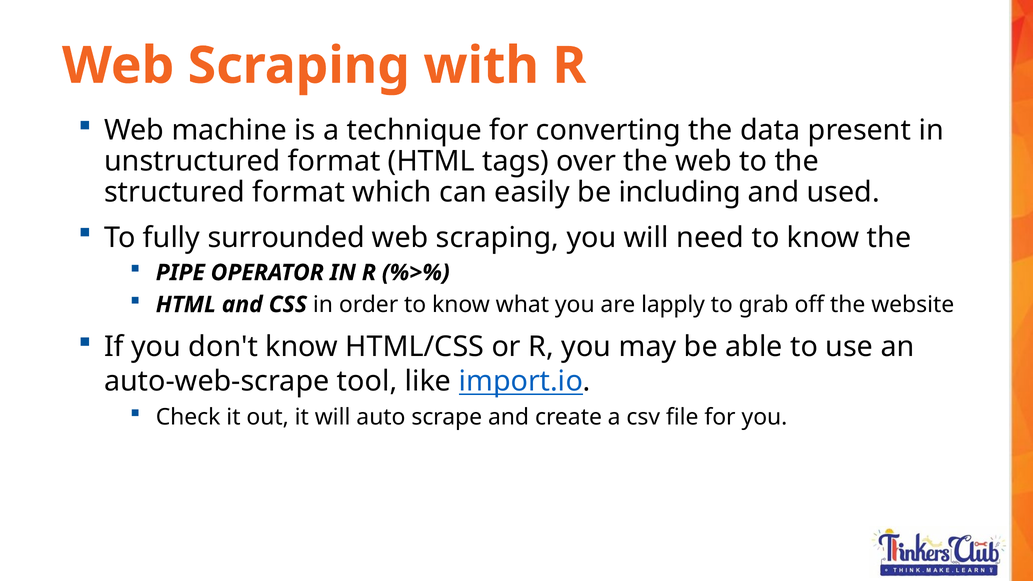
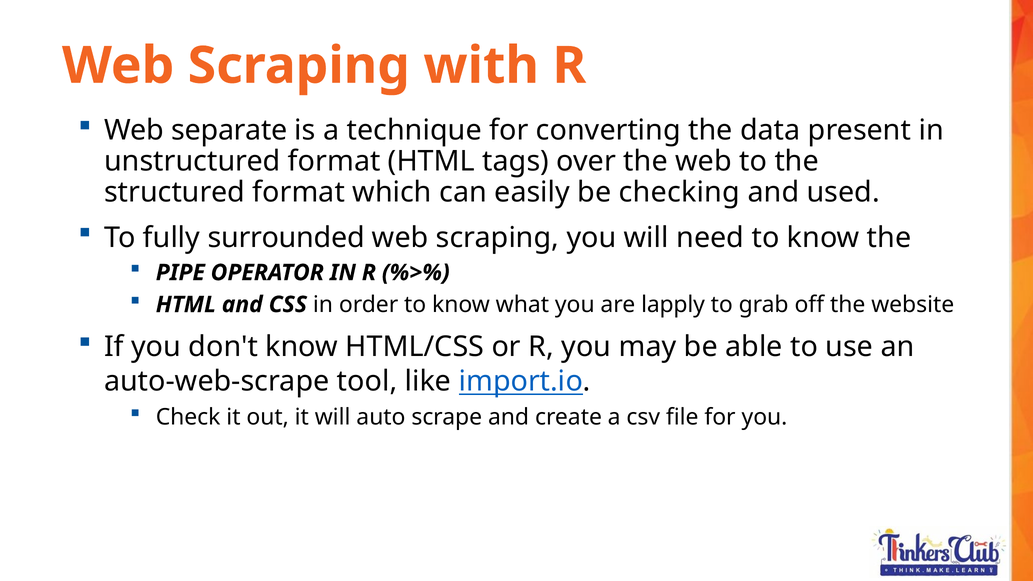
machine: machine -> separate
including: including -> checking
